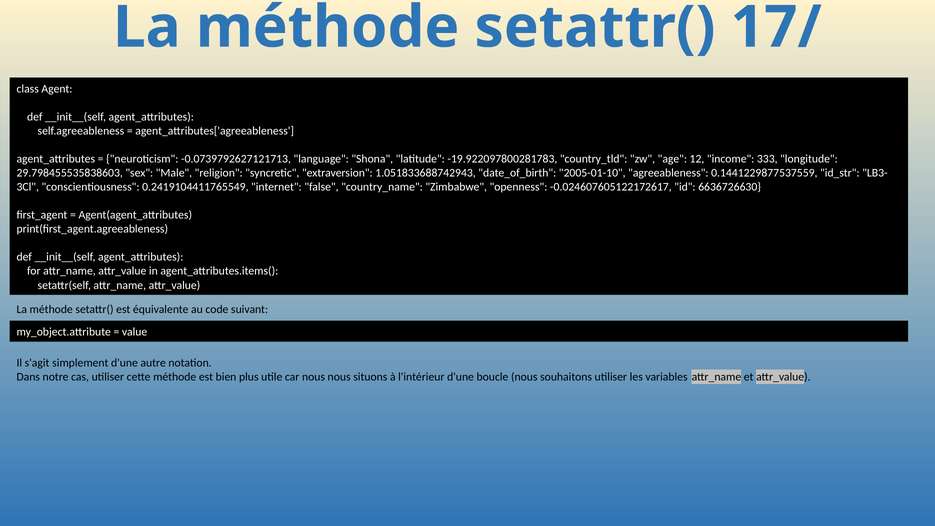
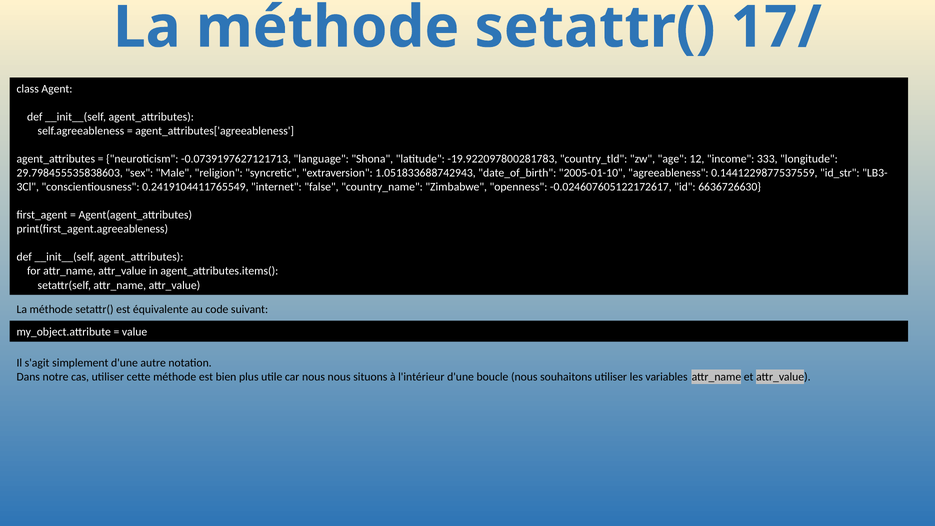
-0.0739792627121713: -0.0739792627121713 -> -0.0739197627121713
